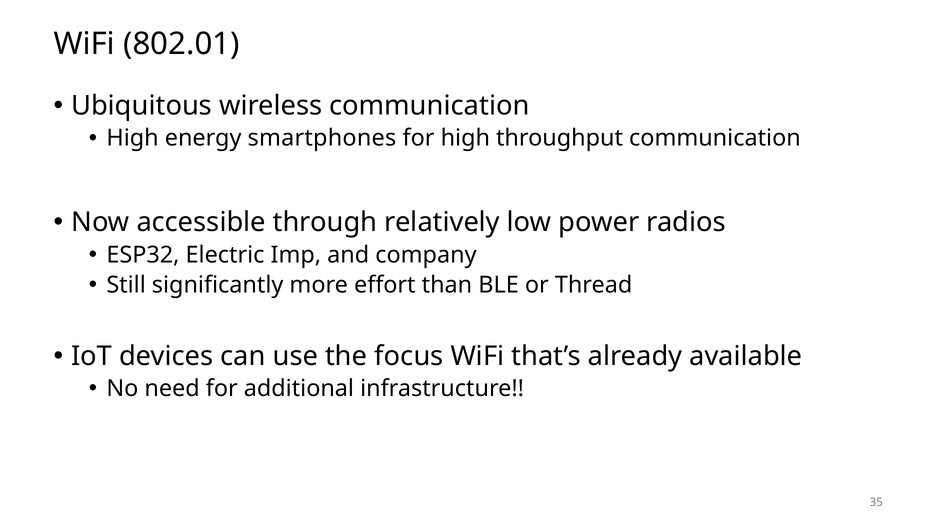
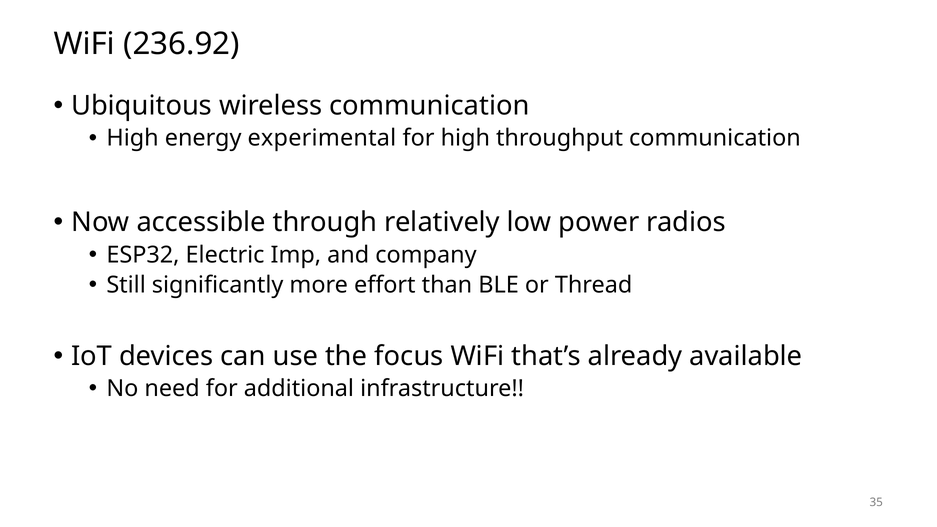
802.01: 802.01 -> 236.92
smartphones: smartphones -> experimental
